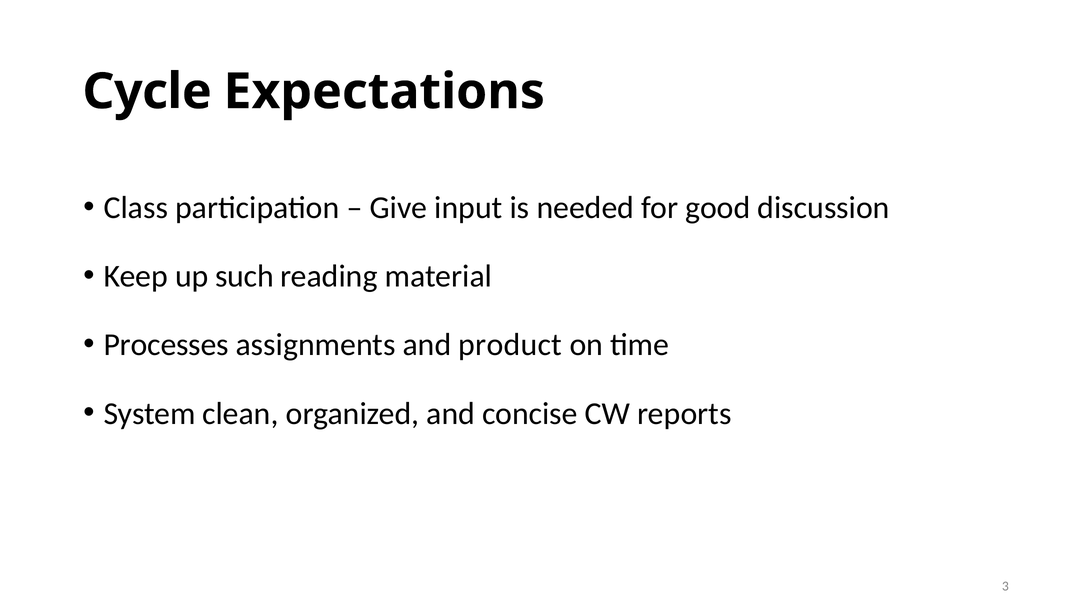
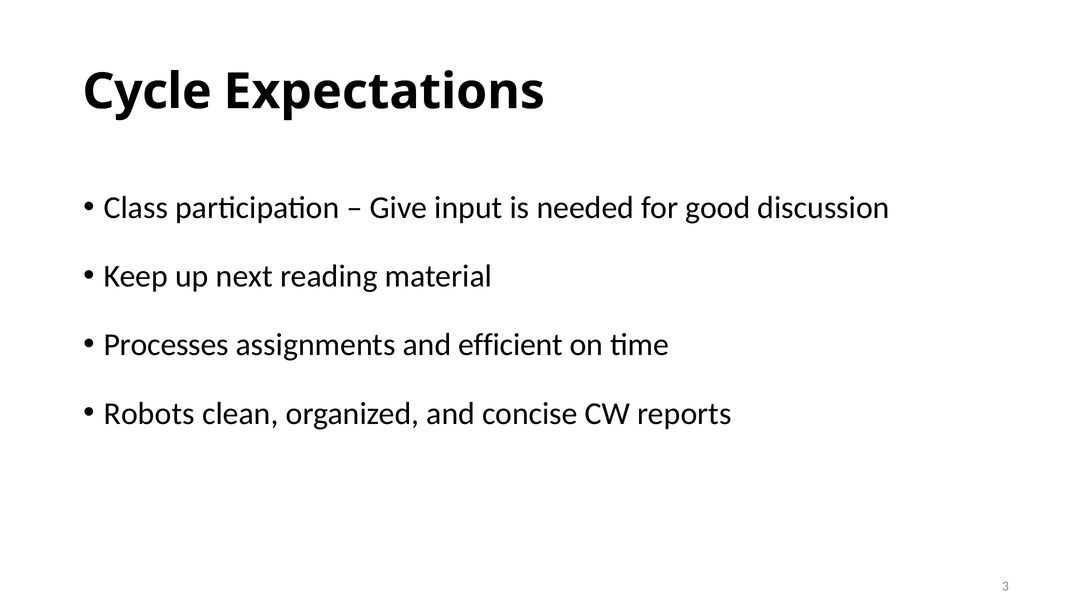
such: such -> next
product: product -> efficient
System: System -> Robots
